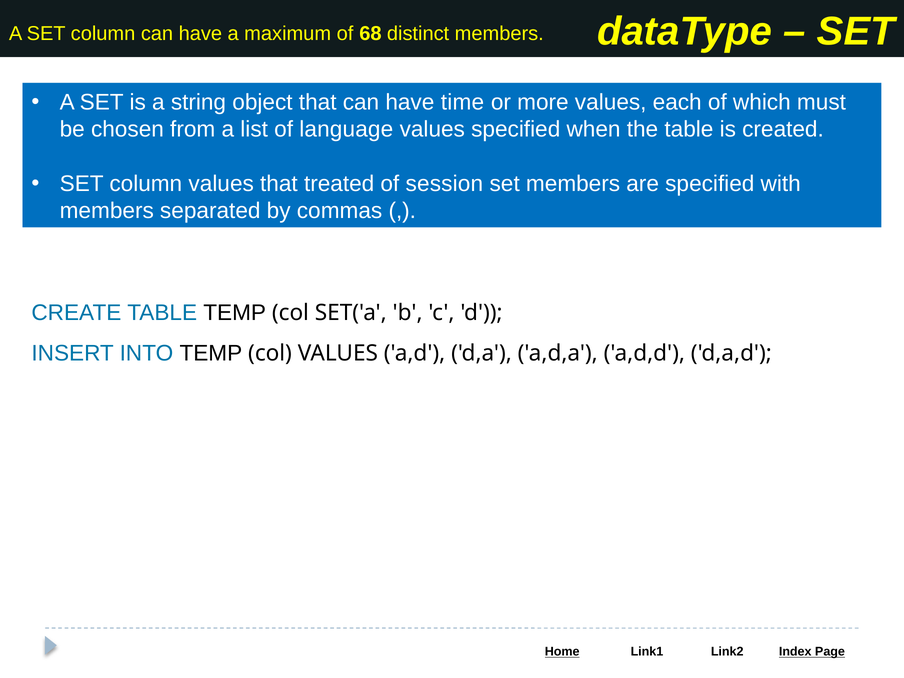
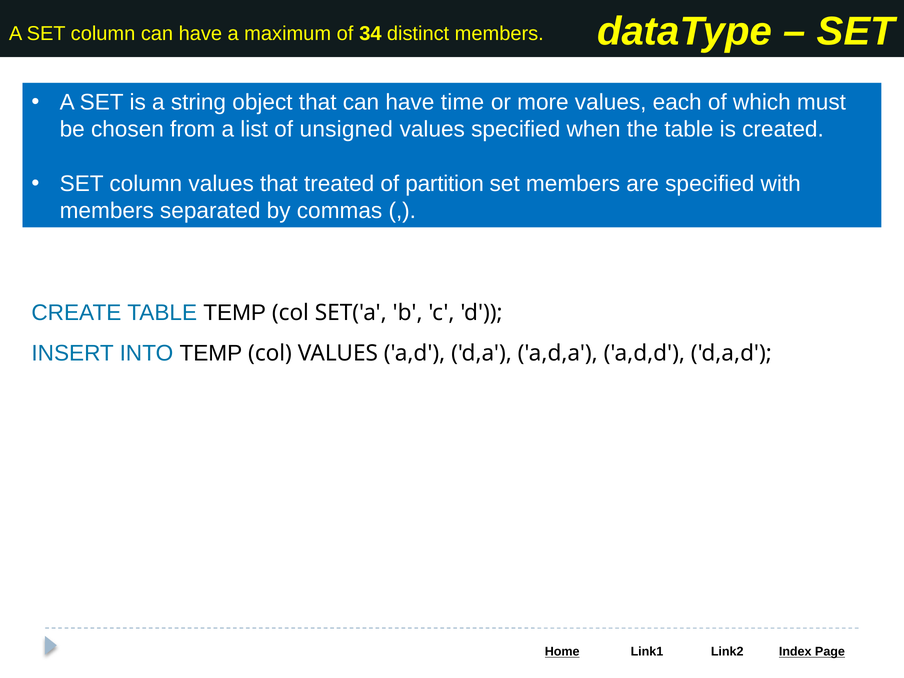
68: 68 -> 34
language: language -> unsigned
session: session -> partition
